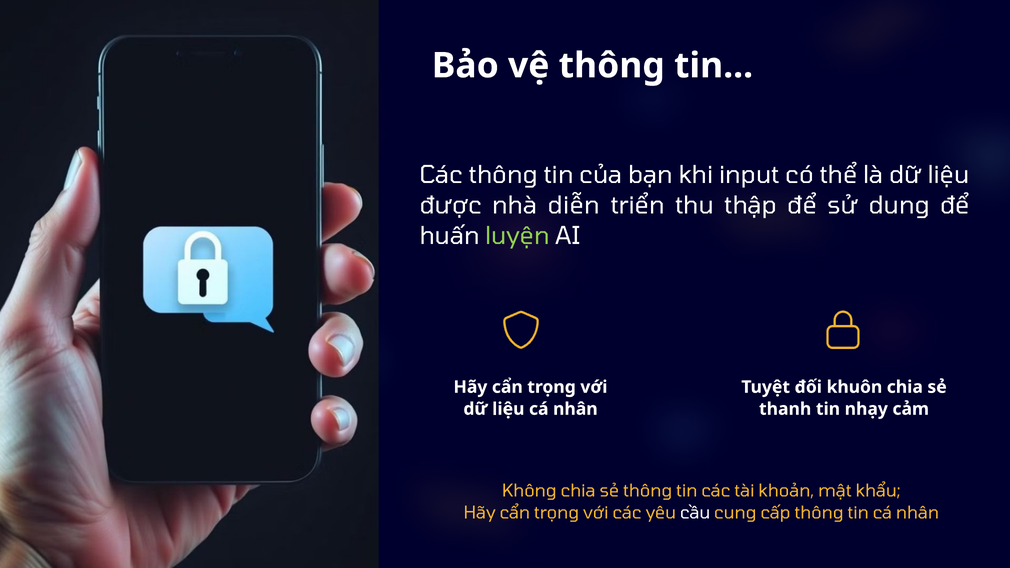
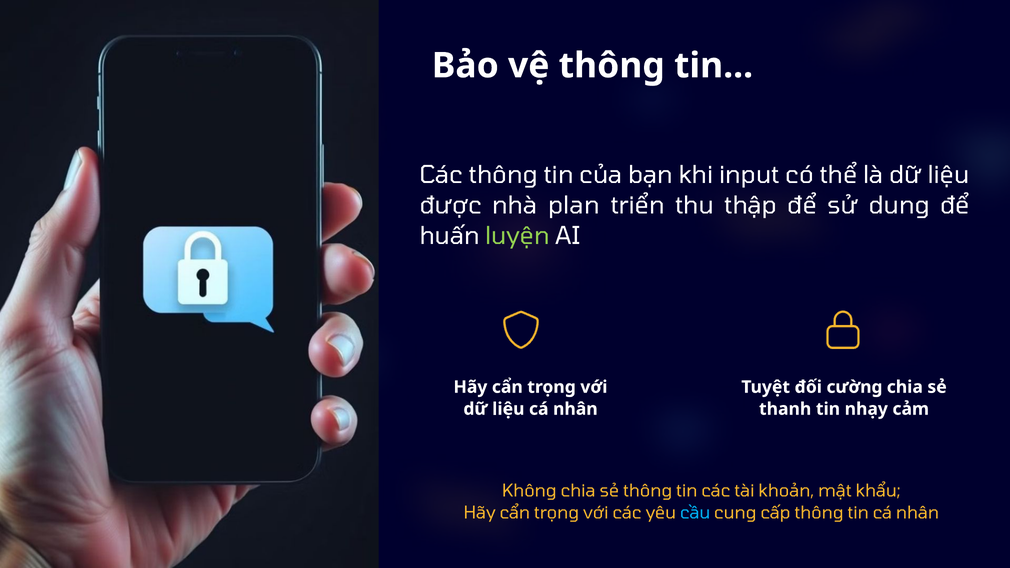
diễn: diễn -> plan
khuôn: khuôn -> cường
cầu colour: white -> light blue
